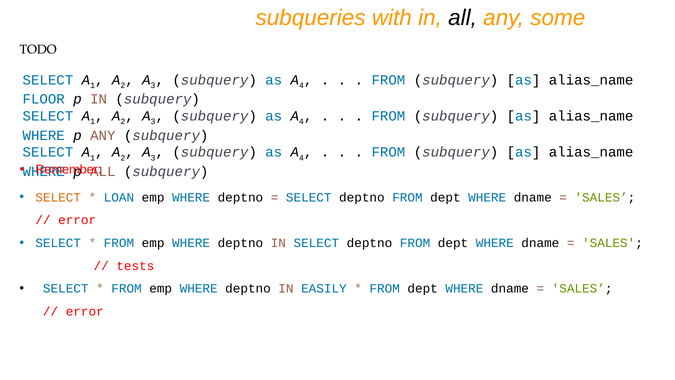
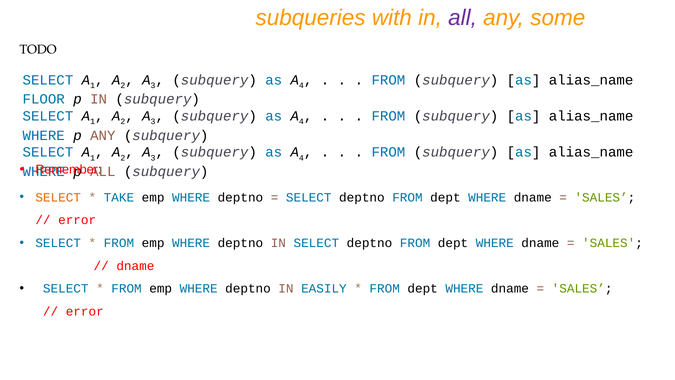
all at (463, 18) colour: black -> purple
LOAN: LOAN -> TAKE
tests at (135, 266): tests -> dname
